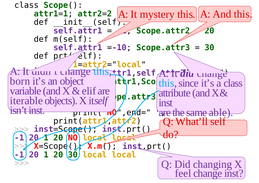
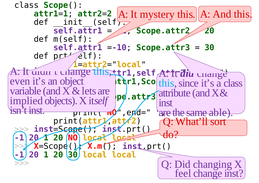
born: born -> even
elif: elif -> lets
iterable: iterable -> implied
self: self -> sort
